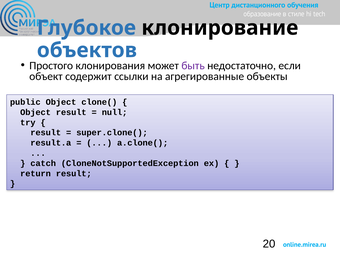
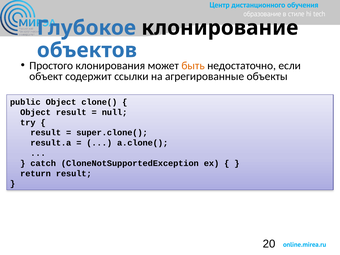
быть colour: purple -> orange
